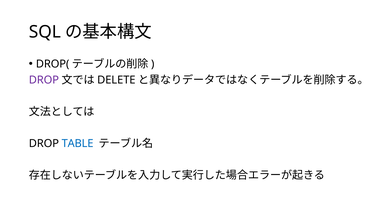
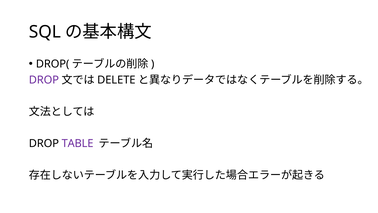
TABLE colour: blue -> purple
